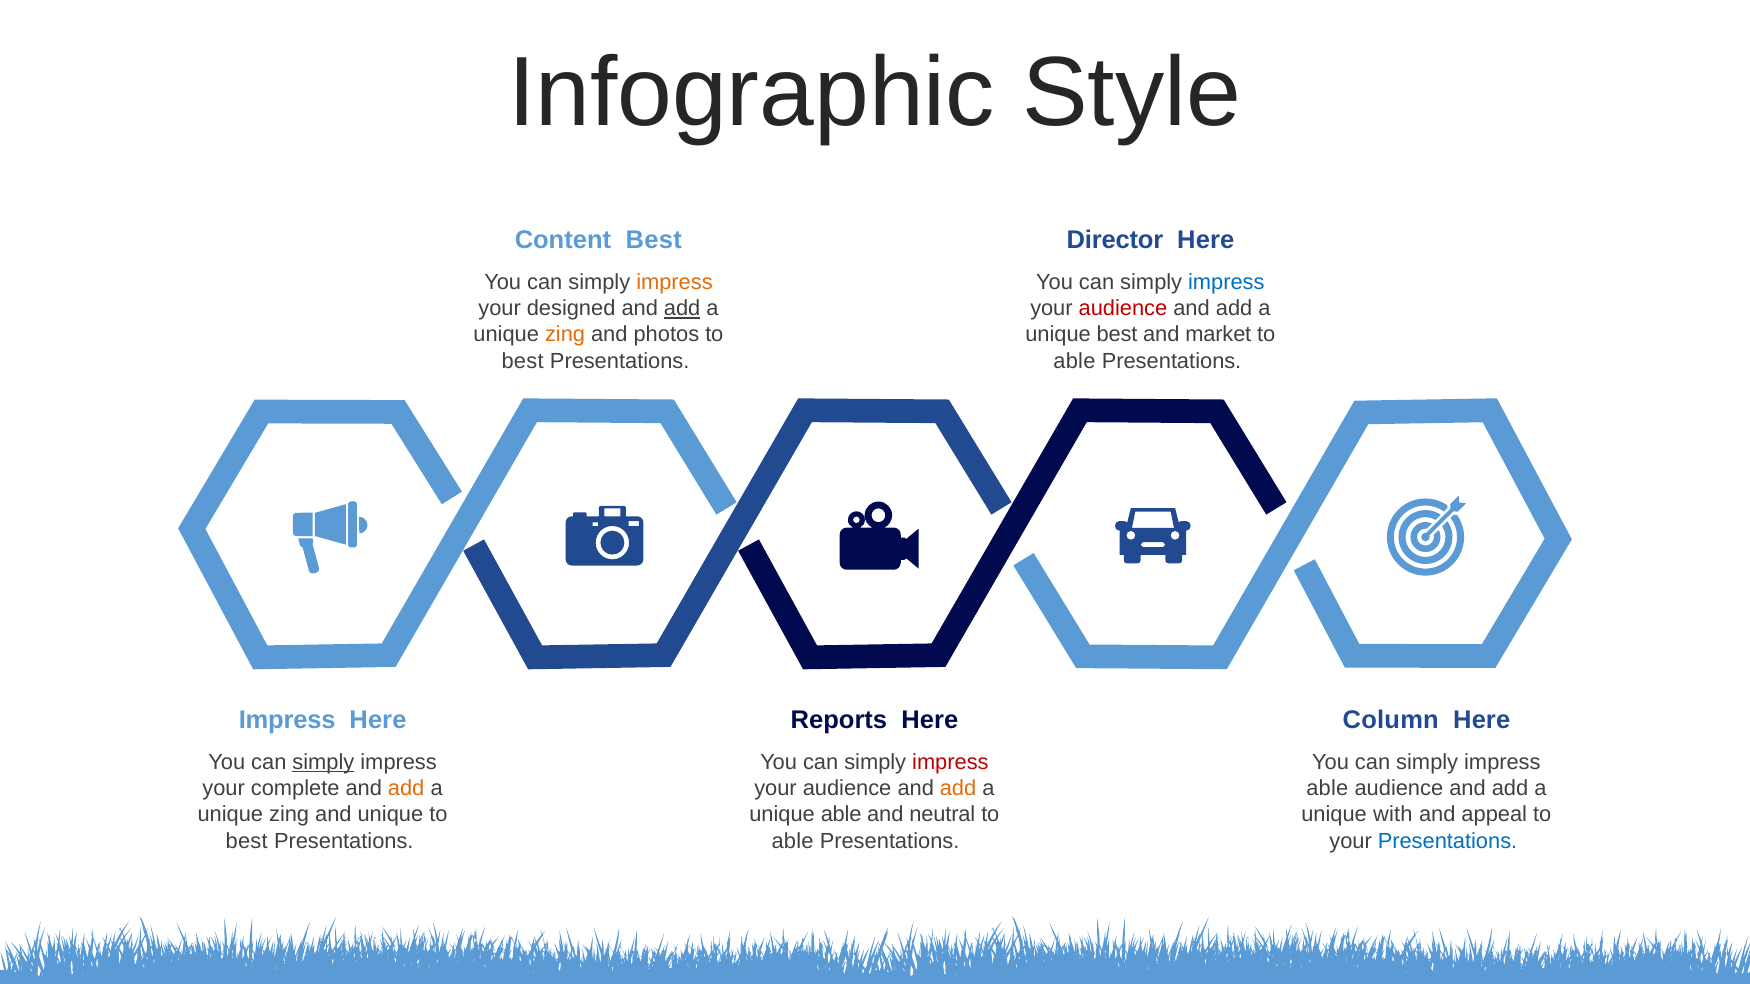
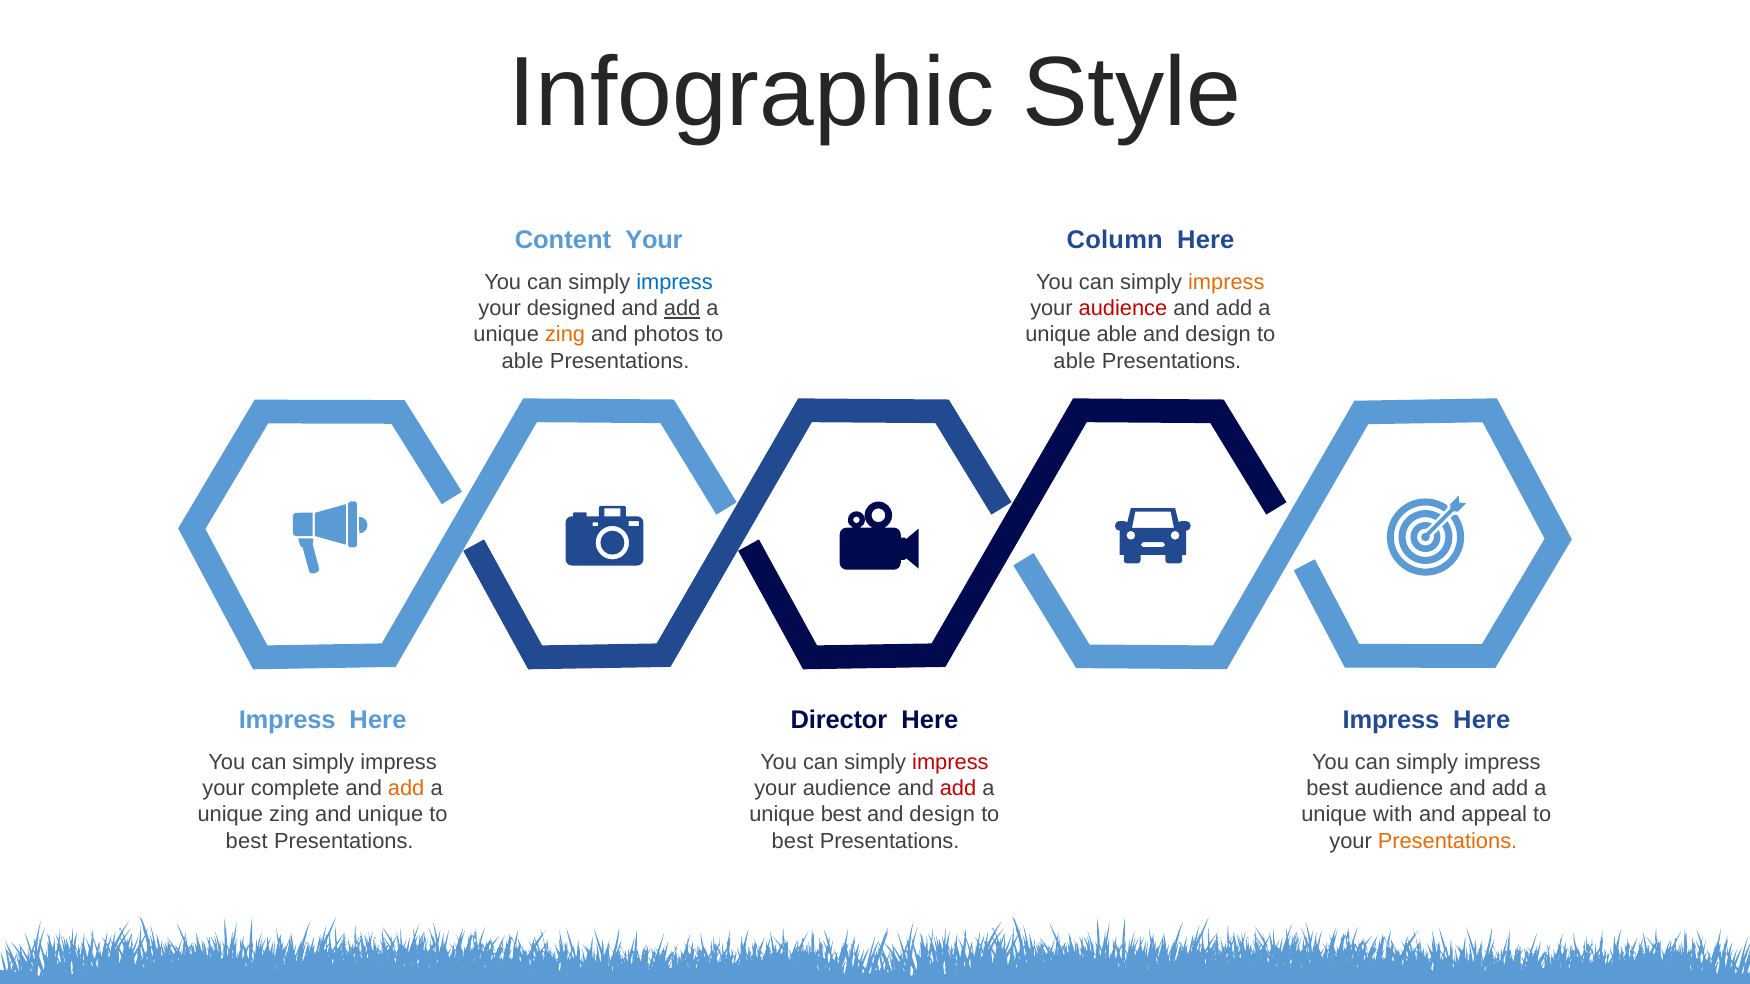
Content Best: Best -> Your
Director: Director -> Column
impress at (674, 282) colour: orange -> blue
impress at (1226, 282) colour: blue -> orange
unique best: best -> able
market at (1218, 335): market -> design
best at (523, 361): best -> able
Reports: Reports -> Director
Column at (1391, 720): Column -> Impress
simply at (323, 762) underline: present -> none
add at (958, 789) colour: orange -> red
able at (1327, 789): able -> best
unique able: able -> best
neutral at (942, 815): neutral -> design
able at (793, 841): able -> best
Presentations at (1448, 841) colour: blue -> orange
